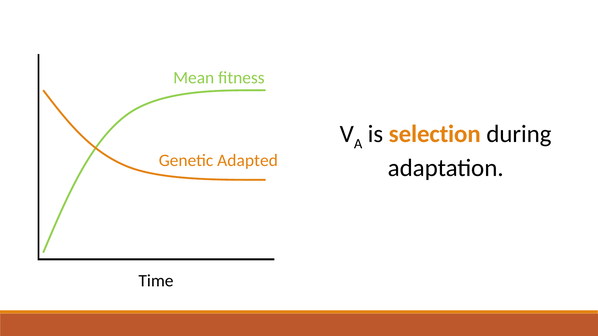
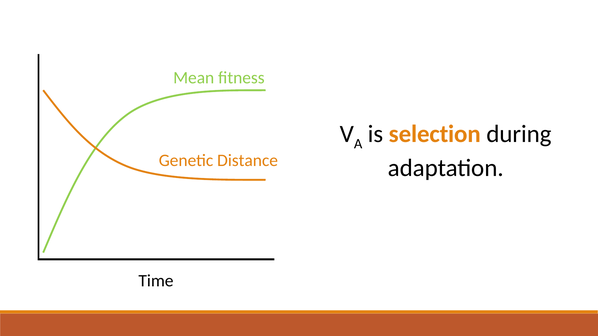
Adapted: Adapted -> Distance
